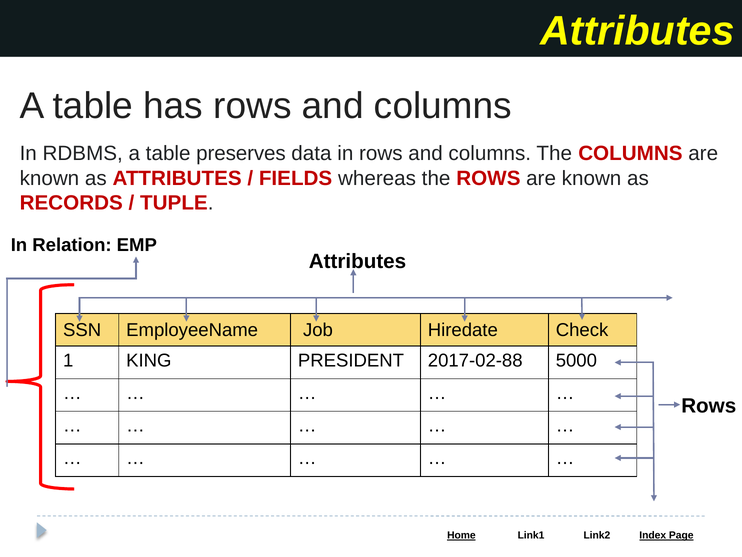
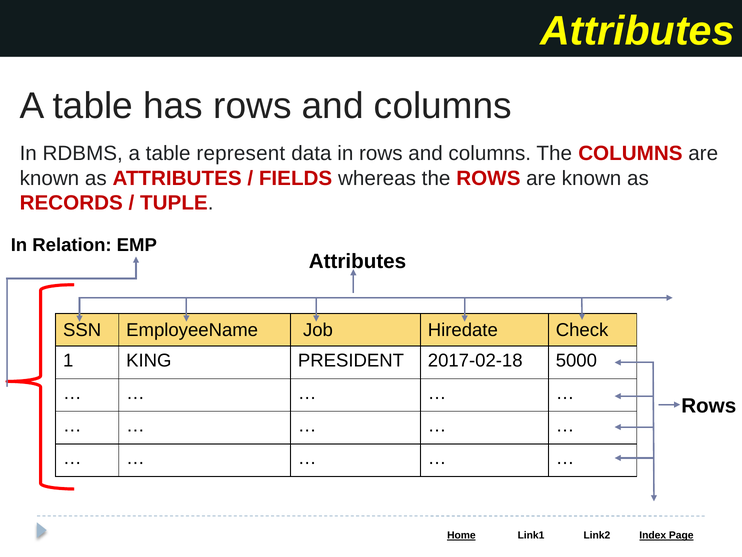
preserves: preserves -> represent
2017-02-88: 2017-02-88 -> 2017-02-18
